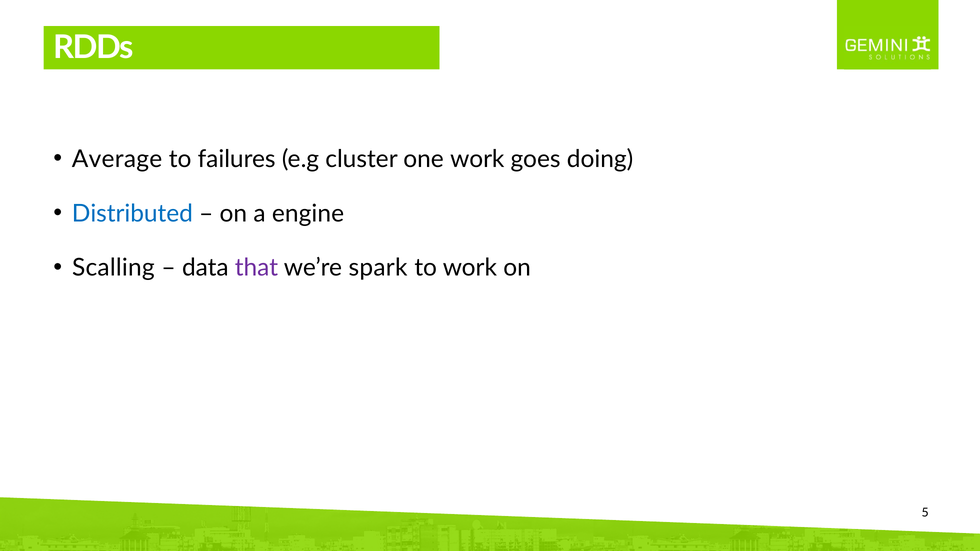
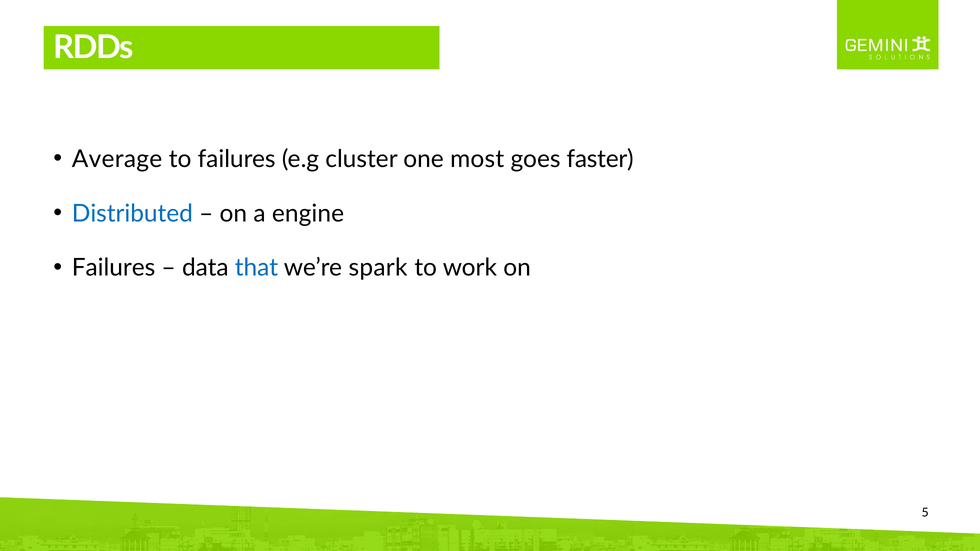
one work: work -> most
doing: doing -> faster
Scalling at (113, 268): Scalling -> Failures
that colour: purple -> blue
